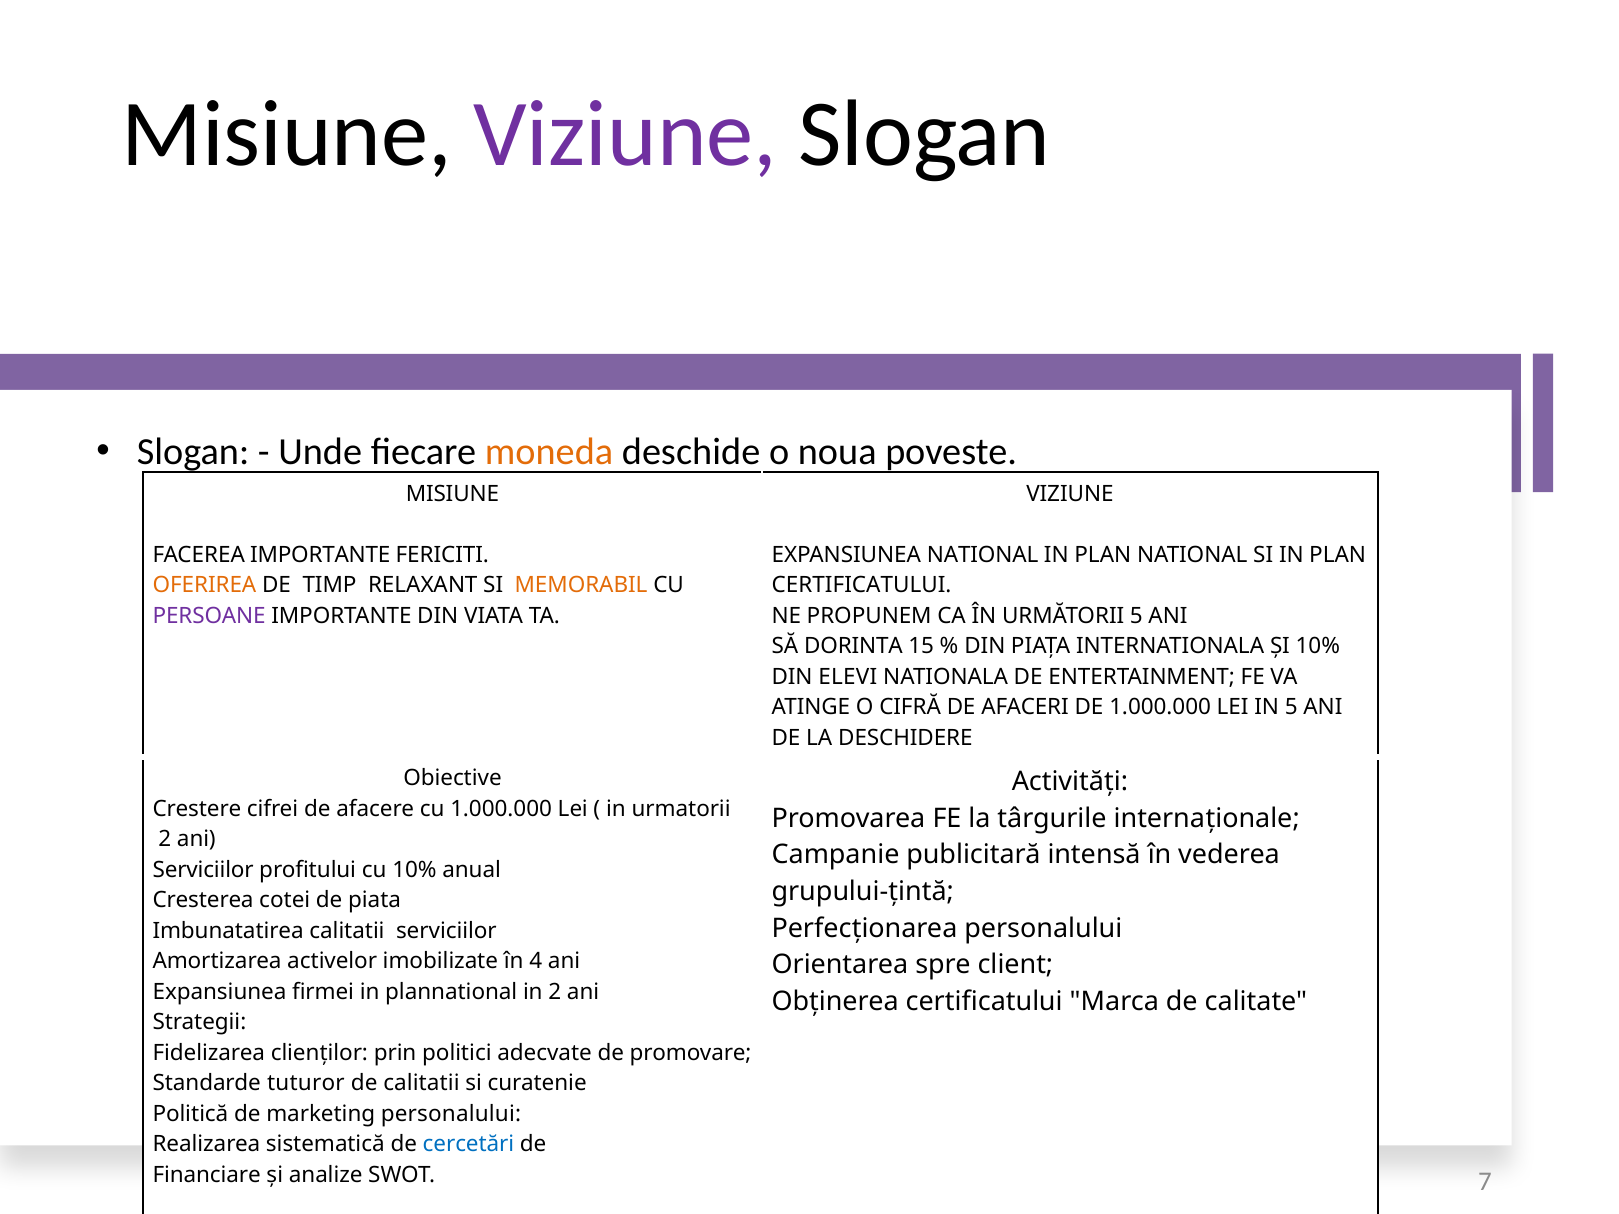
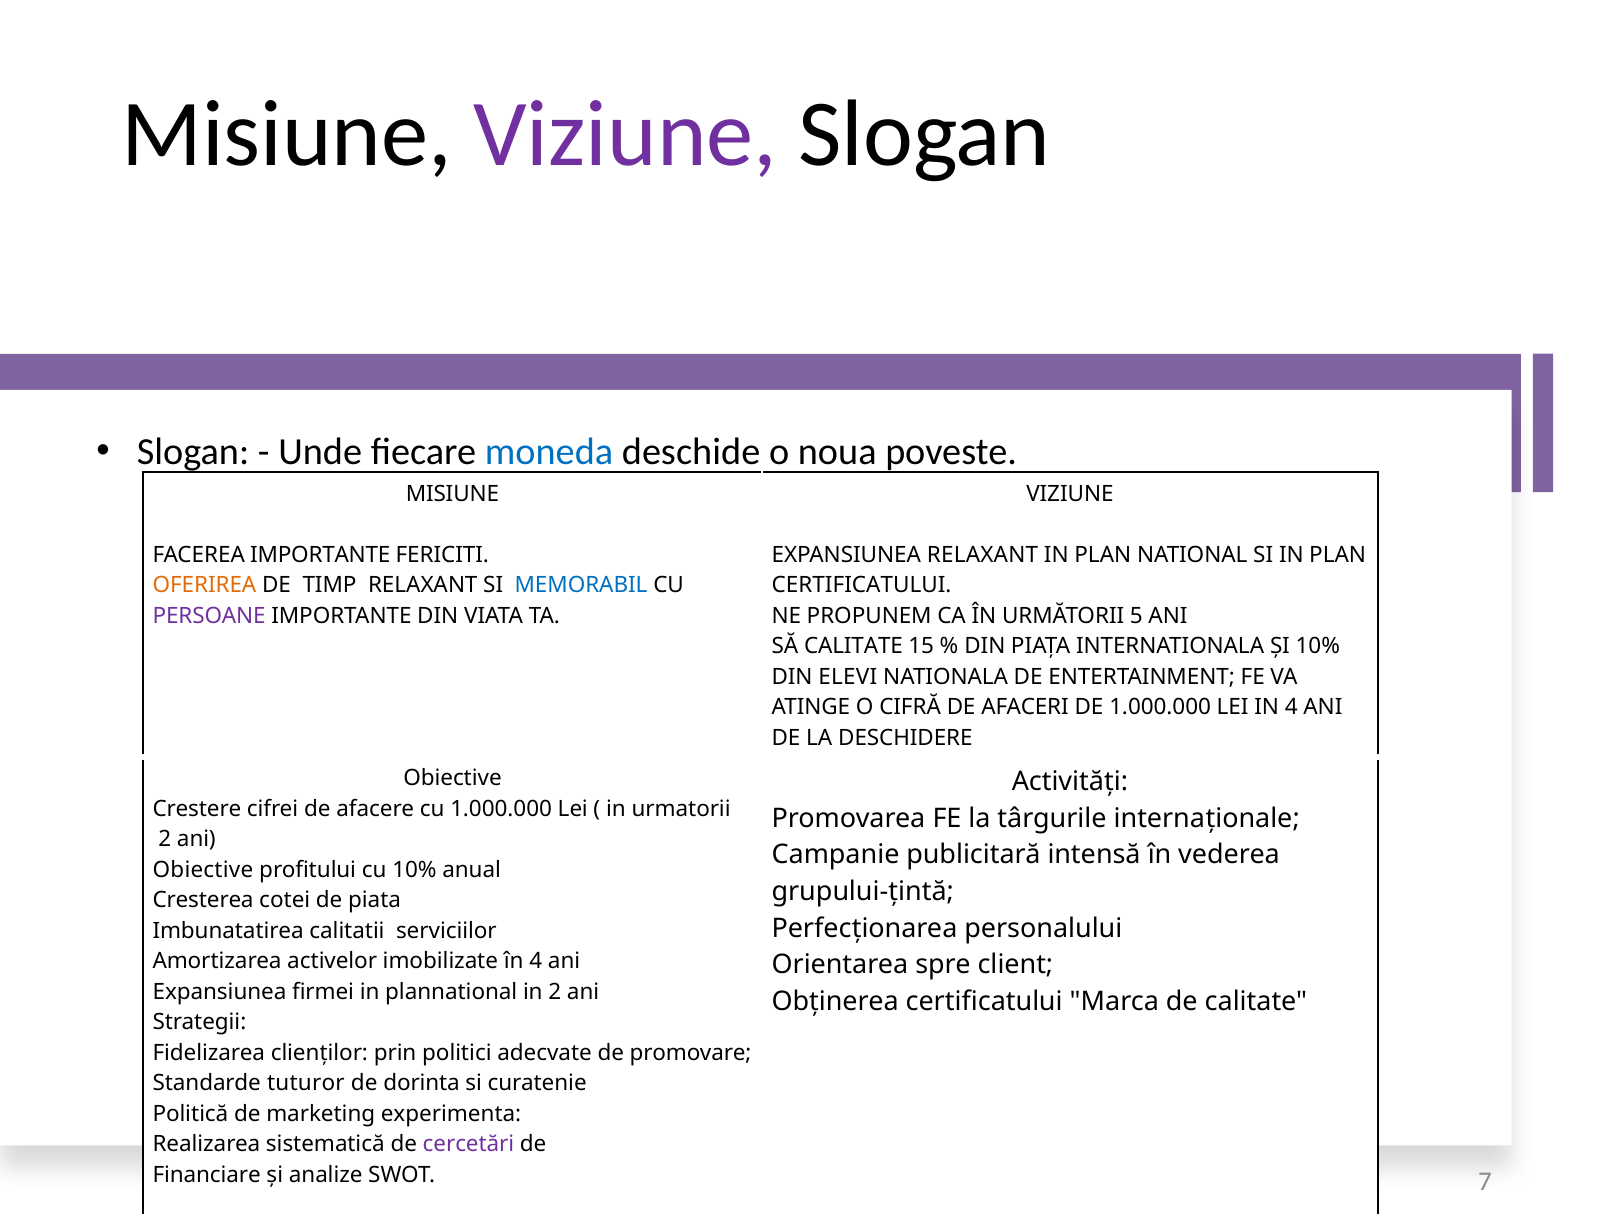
moneda colour: orange -> blue
EXPANSIUNEA NATIONAL: NATIONAL -> RELAXANT
MEMORABIL colour: orange -> blue
SĂ DORINTA: DORINTA -> CALITATE
IN 5: 5 -> 4
Serviciilor at (203, 870): Serviciilor -> Obiective
de calitatii: calitatii -> dorinta
marketing personalului: personalului -> experimenta
cercetări colour: blue -> purple
